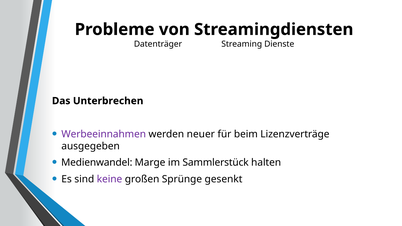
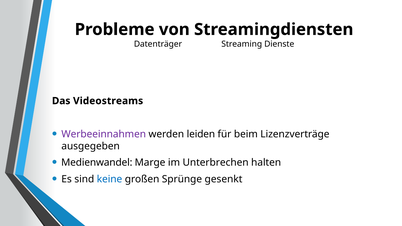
Unterbrechen: Unterbrechen -> Videostreams
neuer: neuer -> leiden
Sammlerstück: Sammlerstück -> Unterbrechen
keine colour: purple -> blue
